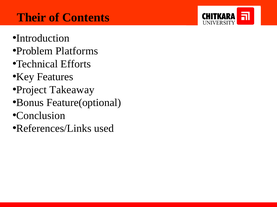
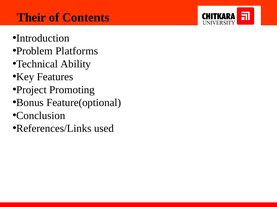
Efforts: Efforts -> Ability
Takeaway: Takeaway -> Promoting
